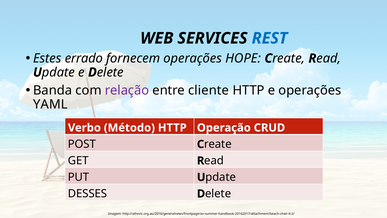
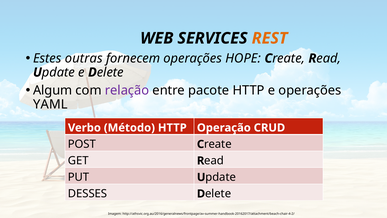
REST colour: blue -> orange
errado: errado -> outras
Banda: Banda -> Algum
cliente: cliente -> pacote
